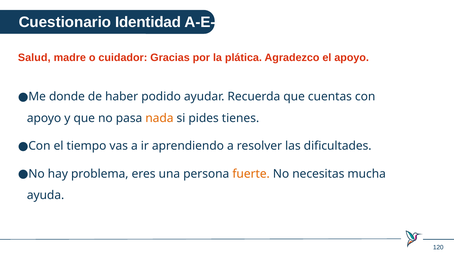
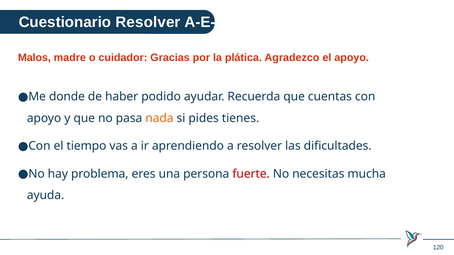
Cuestionario Identidad: Identidad -> Resolver
Salud: Salud -> Malos
fuerte colour: orange -> red
